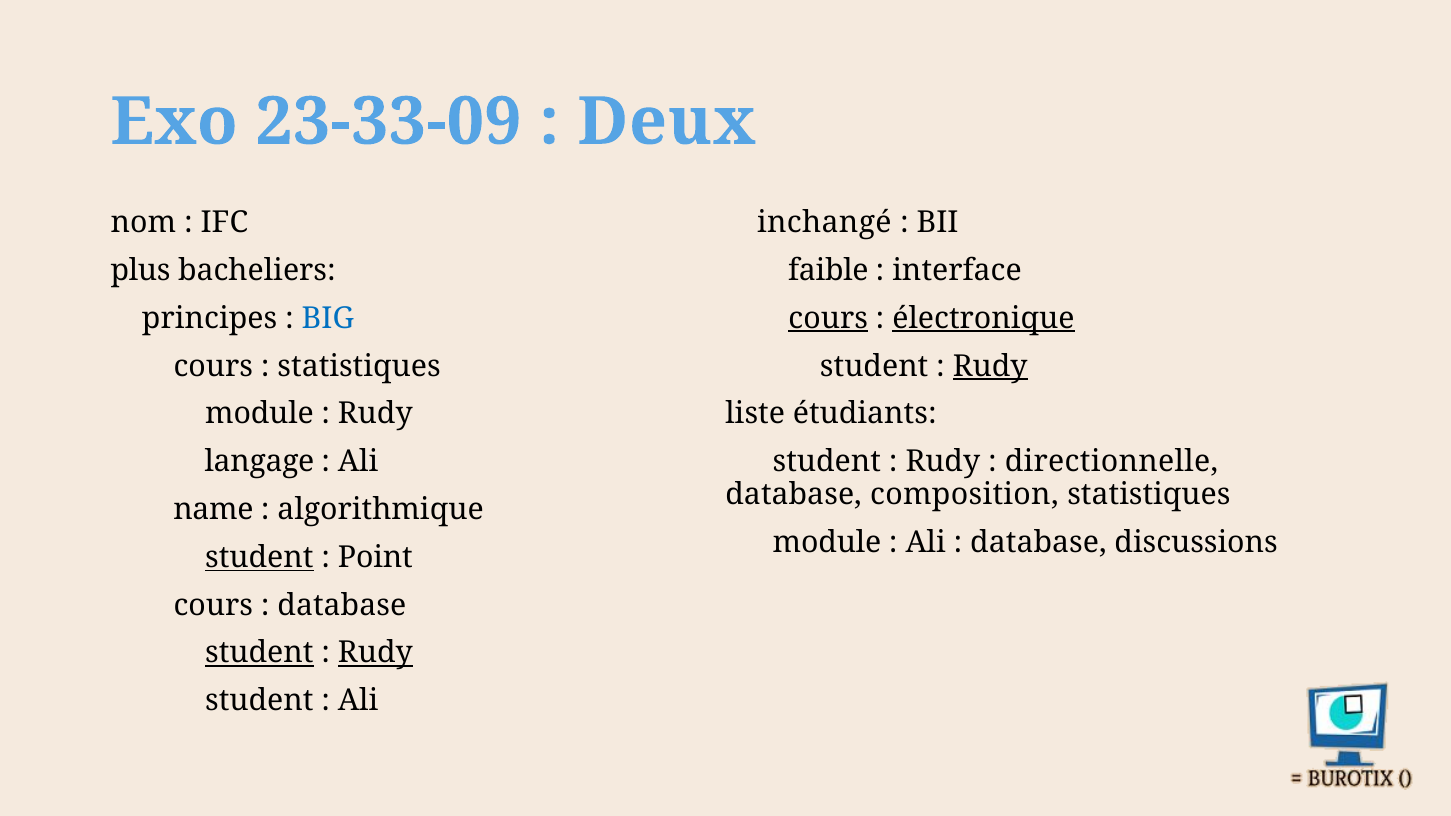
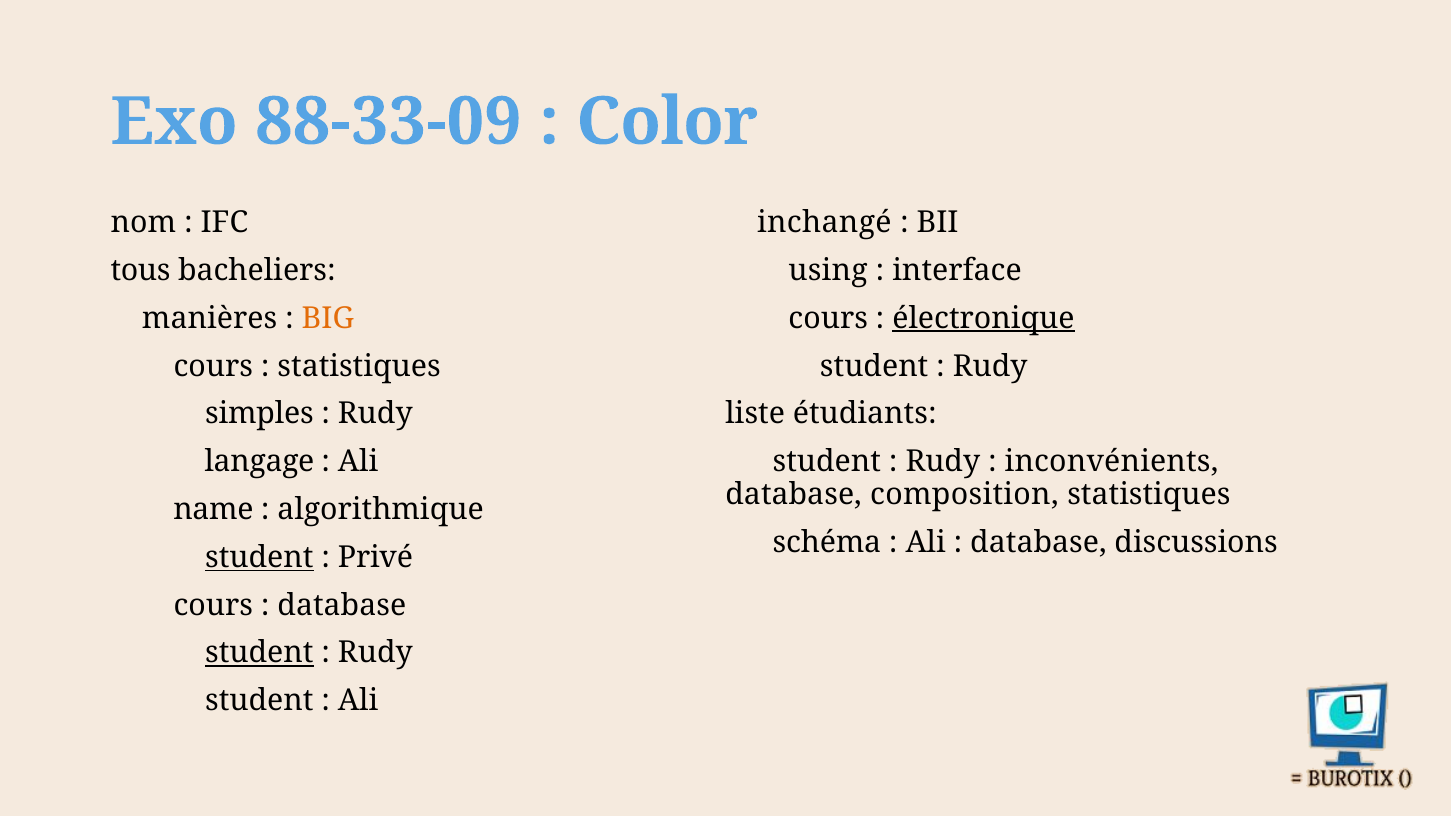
23-33-09: 23-33-09 -> 88-33-09
Deux: Deux -> Color
plus: plus -> tous
faible: faible -> using
principes: principes -> manières
BIG colour: blue -> orange
cours at (828, 318) underline: present -> none
Rudy at (990, 366) underline: present -> none
module at (259, 414): module -> simples
directionnelle: directionnelle -> inconvénients
module at (827, 542): module -> schéma
Point: Point -> Privé
Rudy at (375, 653) underline: present -> none
